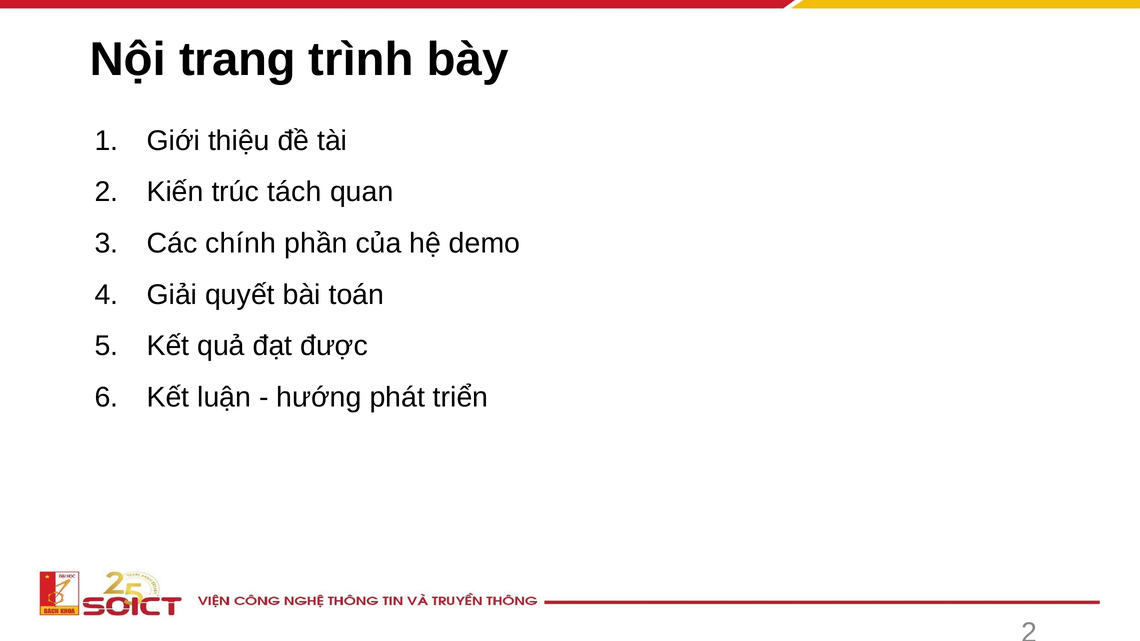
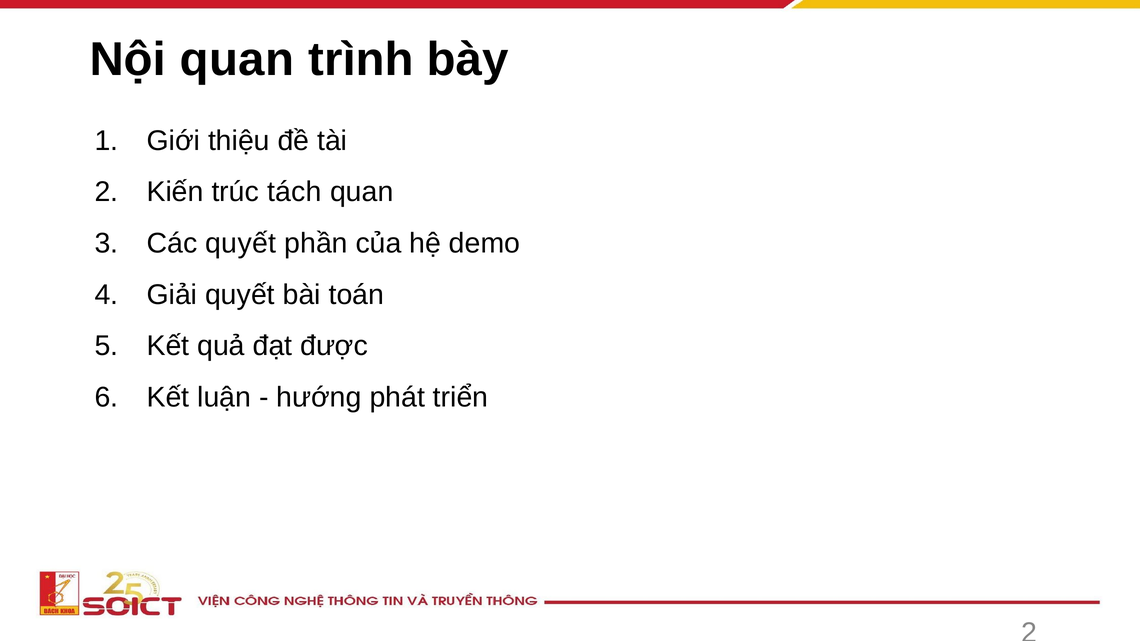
Nội trang: trang -> quan
Các chính: chính -> quyết
